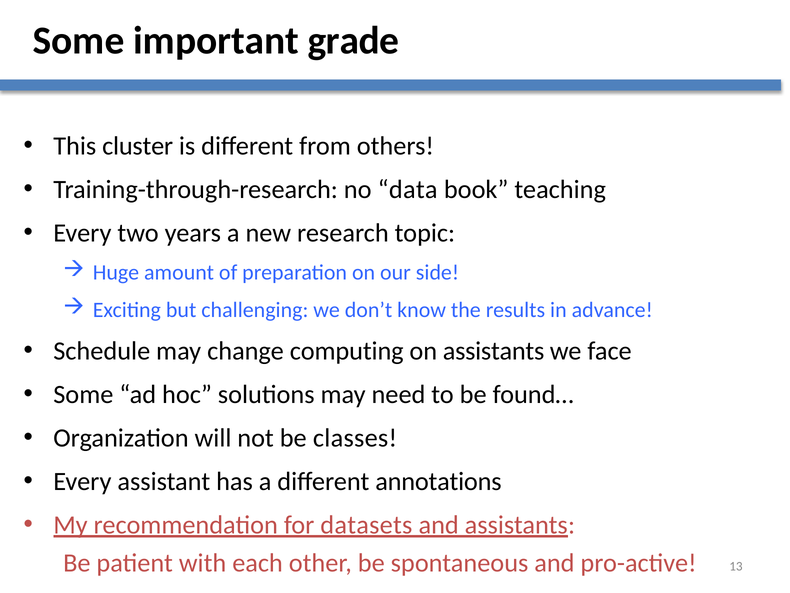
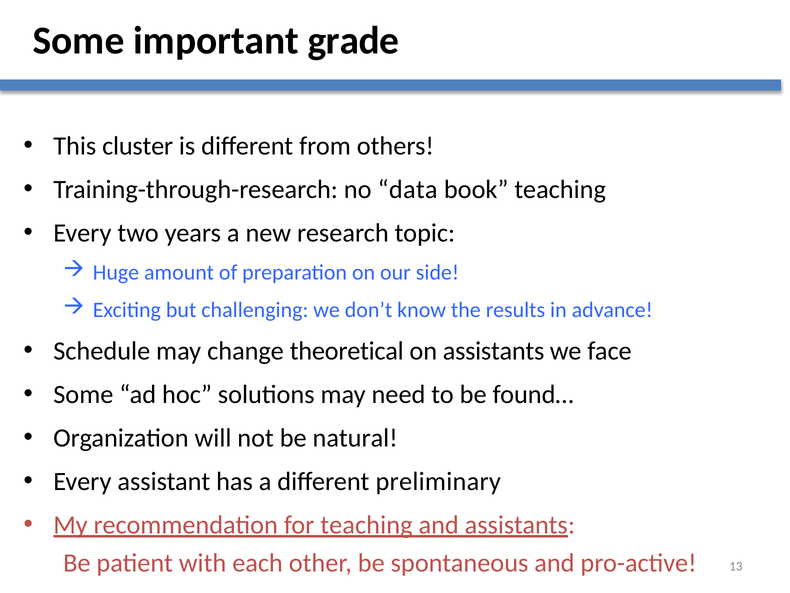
computing: computing -> theoretical
classes: classes -> natural
annotations: annotations -> preliminary
for datasets: datasets -> teaching
